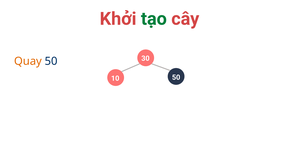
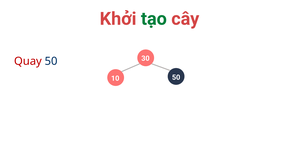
Quay colour: orange -> red
